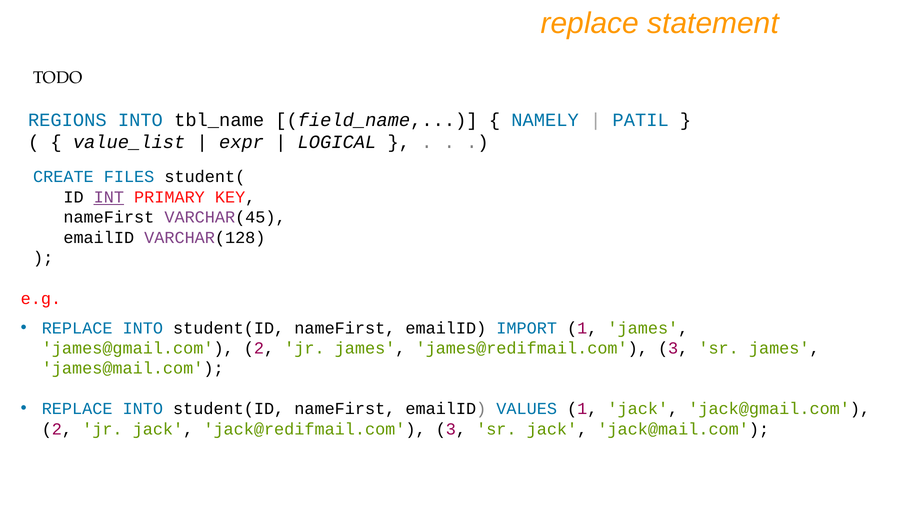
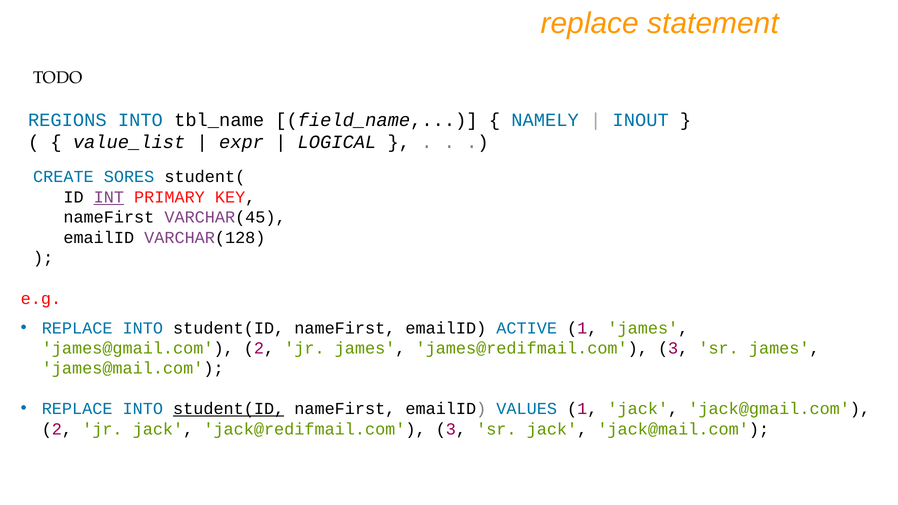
PATIL: PATIL -> INOUT
FILES: FILES -> SORES
IMPORT: IMPORT -> ACTIVE
student(ID at (229, 409) underline: none -> present
